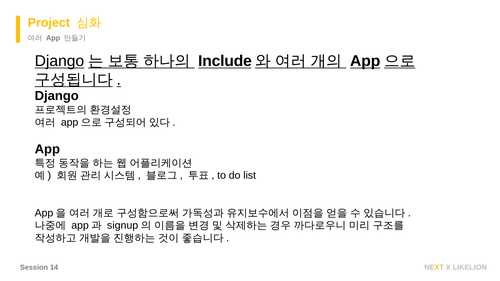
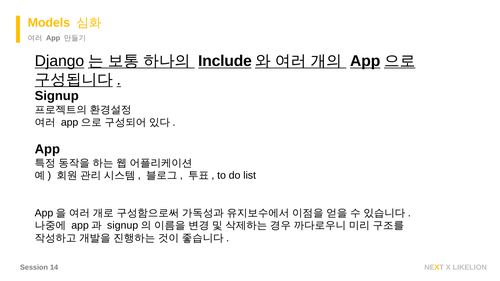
Project: Project -> Models
Django at (57, 96): Django -> Signup
